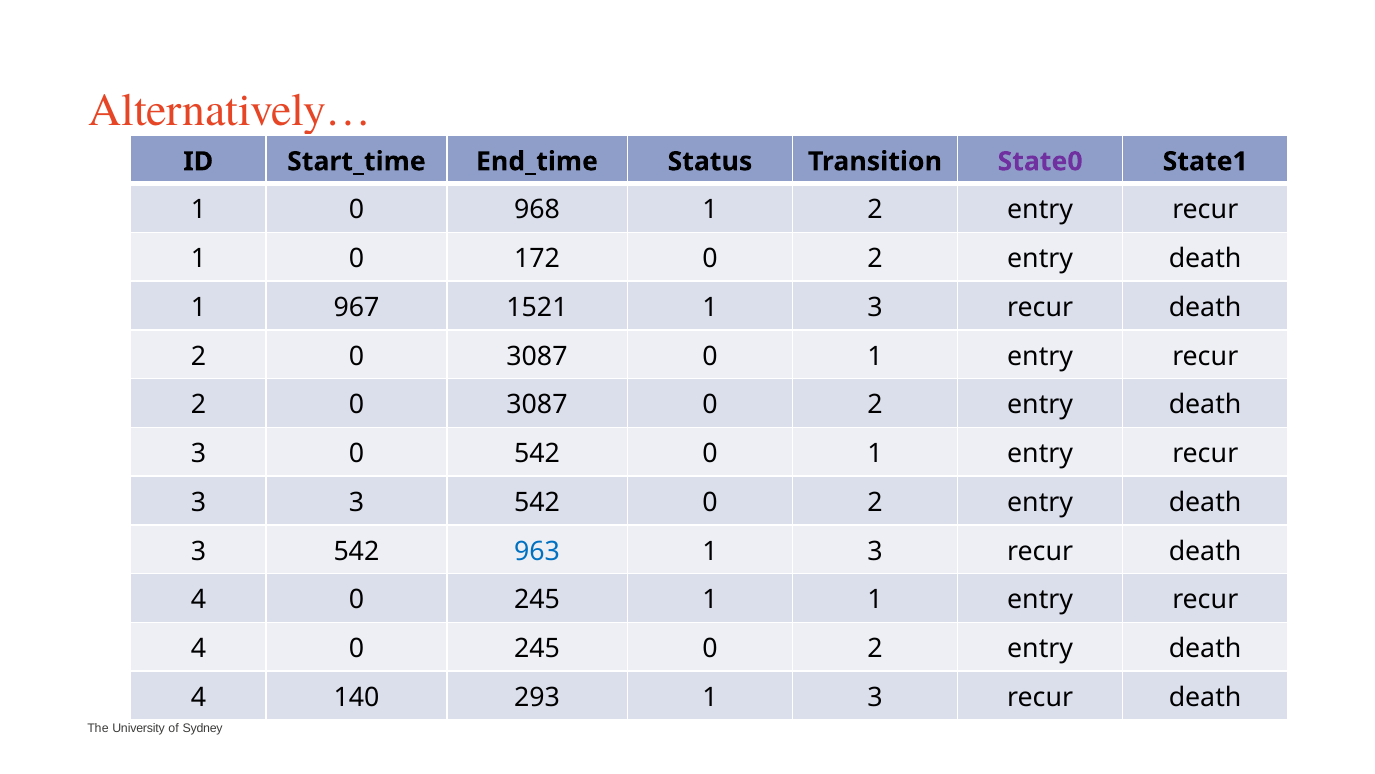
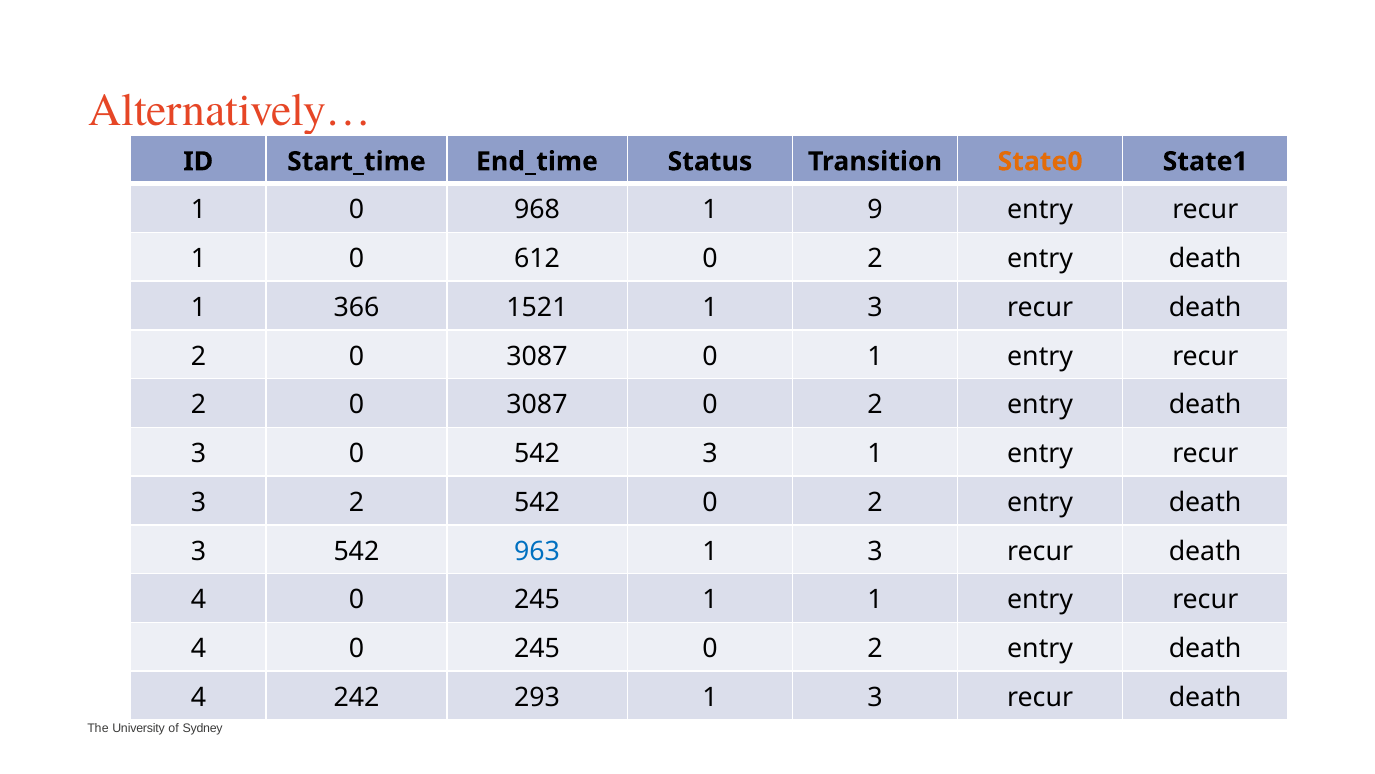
State0 colour: purple -> orange
1 2: 2 -> 9
172: 172 -> 612
967: 967 -> 366
0 542 0: 0 -> 3
3 3: 3 -> 2
140: 140 -> 242
